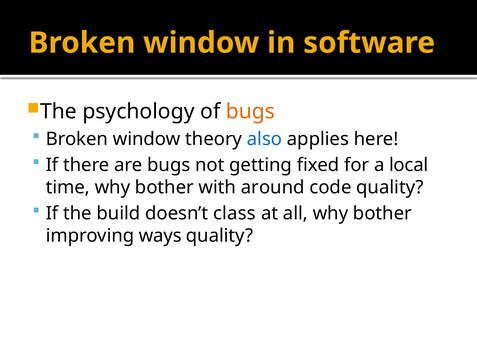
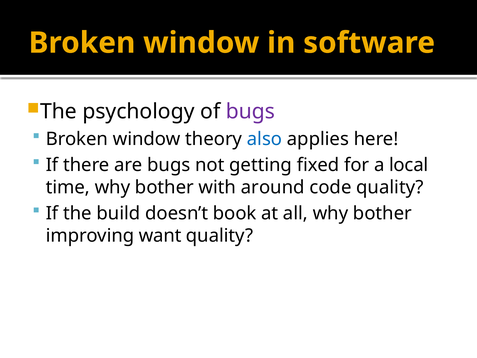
bugs at (250, 112) colour: orange -> purple
class: class -> book
ways: ways -> want
